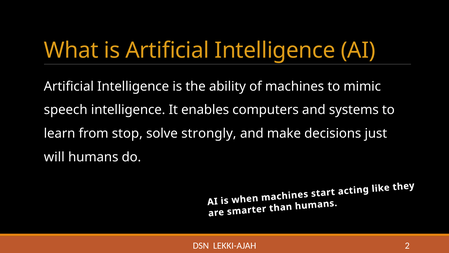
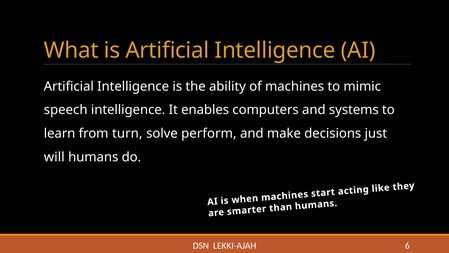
stop: stop -> turn
strongly: strongly -> perform
2: 2 -> 6
